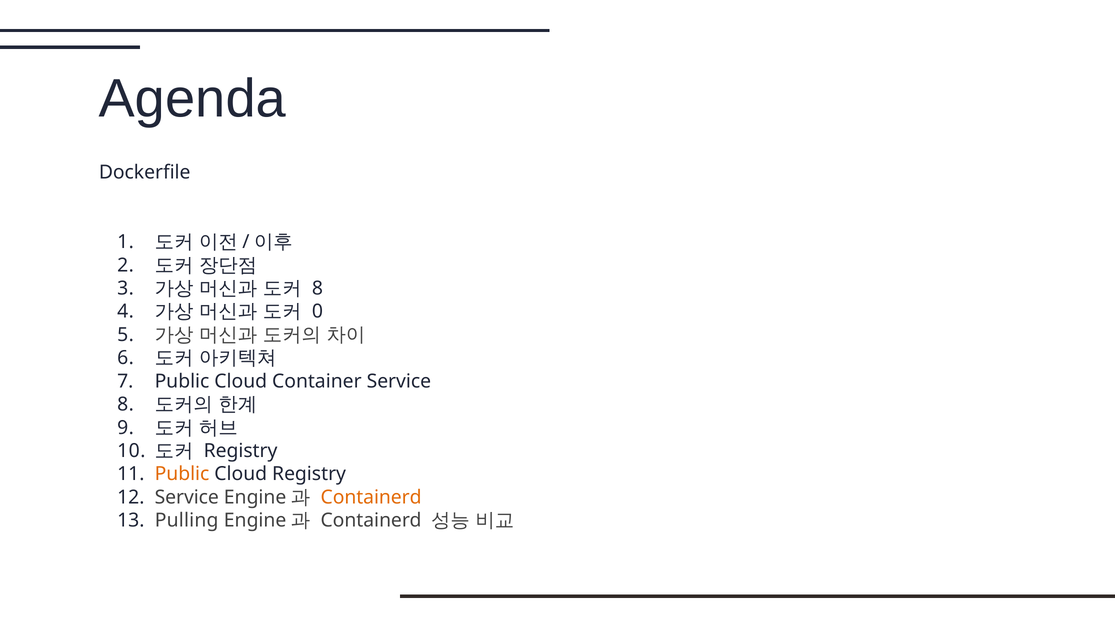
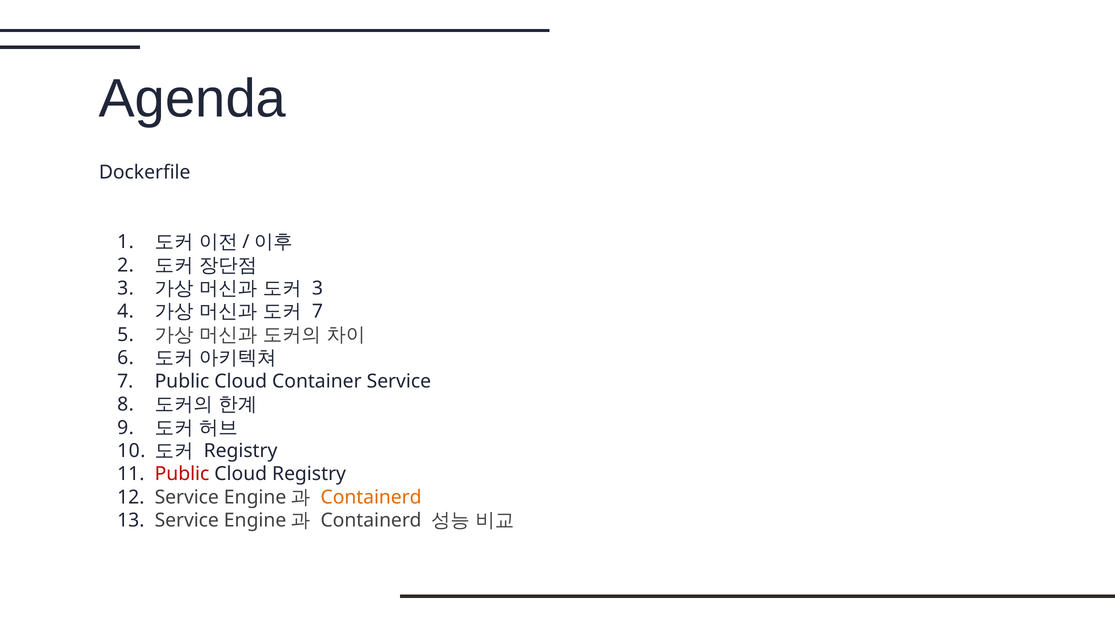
8 at (317, 288): 8 -> 3
0 at (317, 312): 0 -> 7
Public at (182, 474) colour: orange -> red
Pulling at (187, 521): Pulling -> Service
